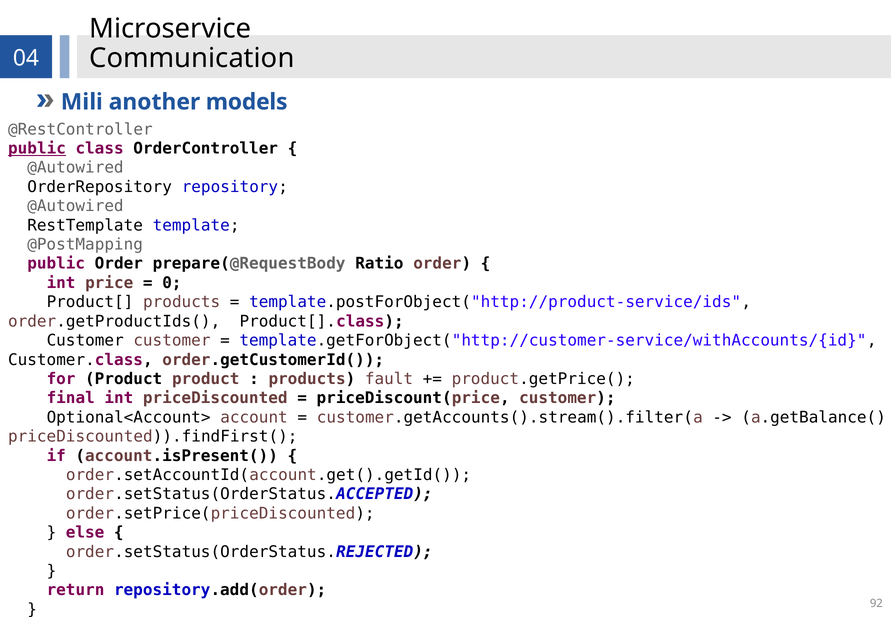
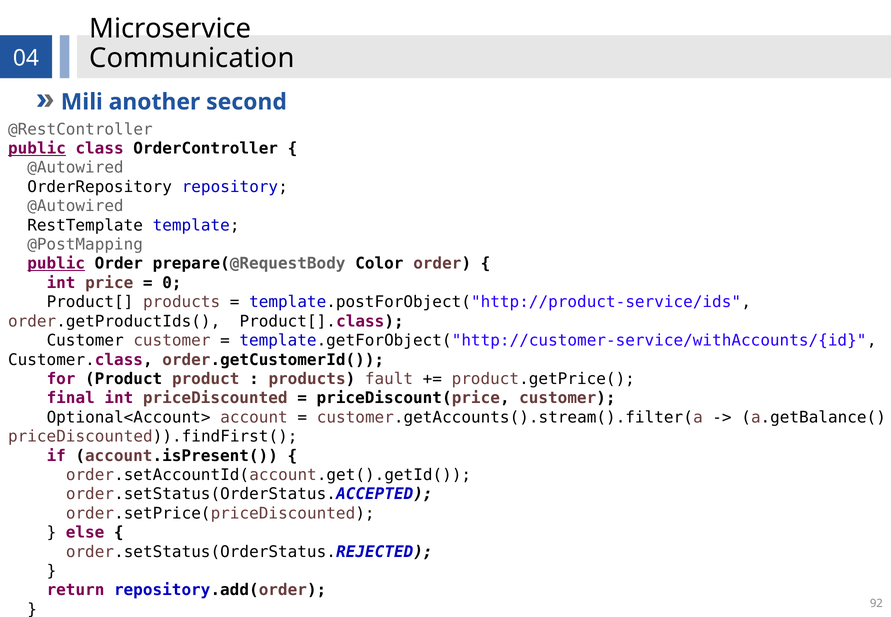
models: models -> second
public at (56, 264) underline: none -> present
Ratio: Ratio -> Color
